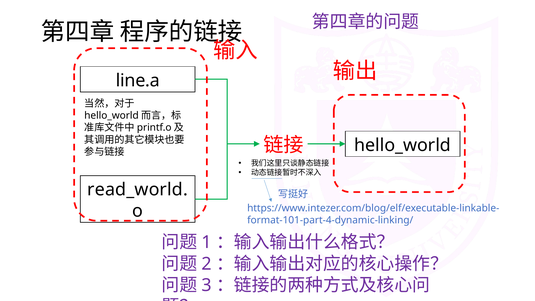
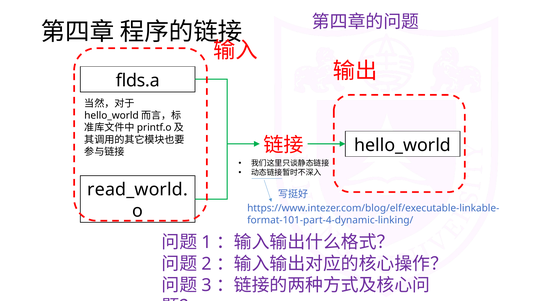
line.a: line.a -> flds.a
